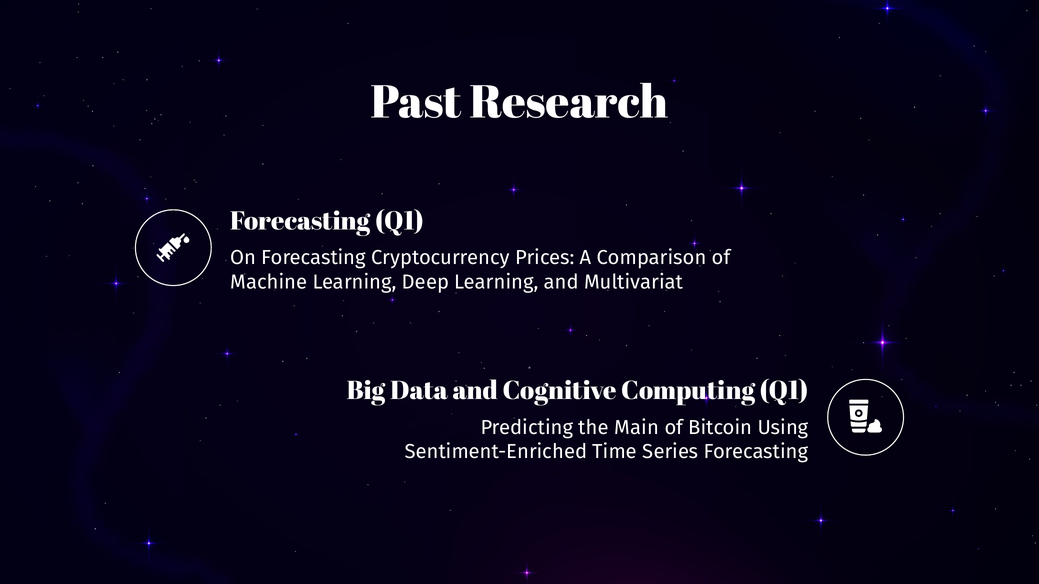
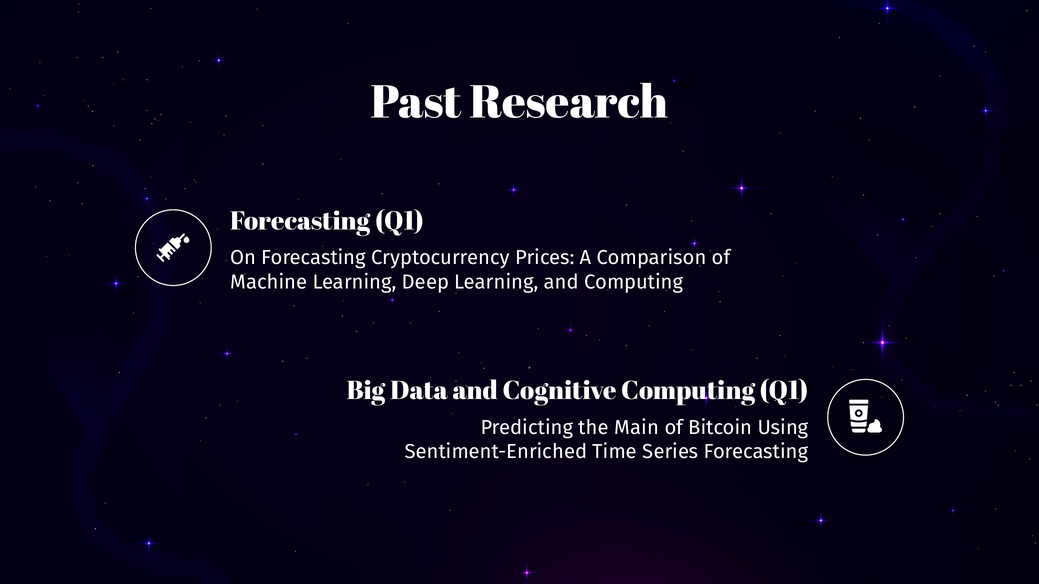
and Multivariat: Multivariat -> Computing
